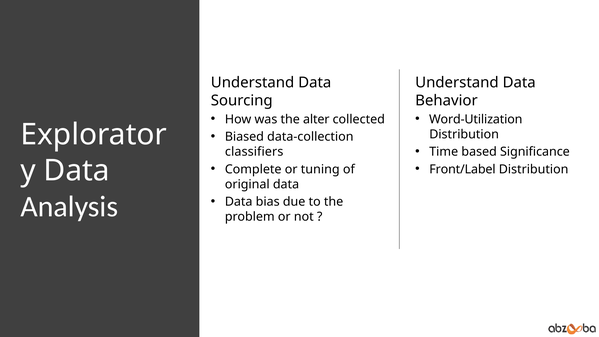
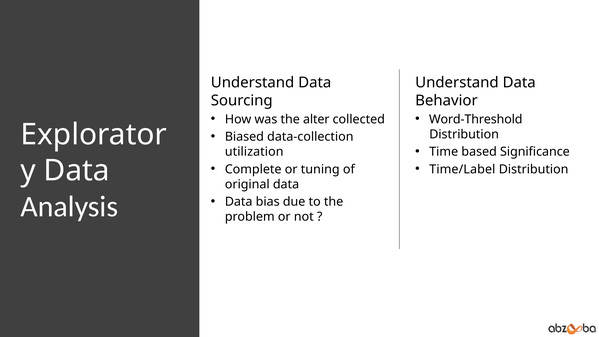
Word-Utilization: Word-Utilization -> Word-Threshold
classifiers: classifiers -> utilization
Front/Label: Front/Label -> Time/Label
